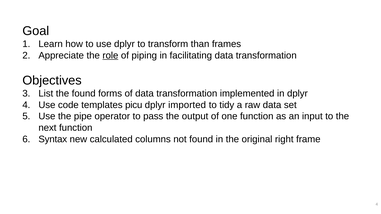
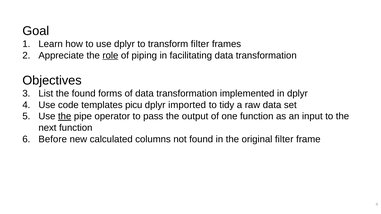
transform than: than -> filter
the at (65, 116) underline: none -> present
Syntax: Syntax -> Before
original right: right -> filter
